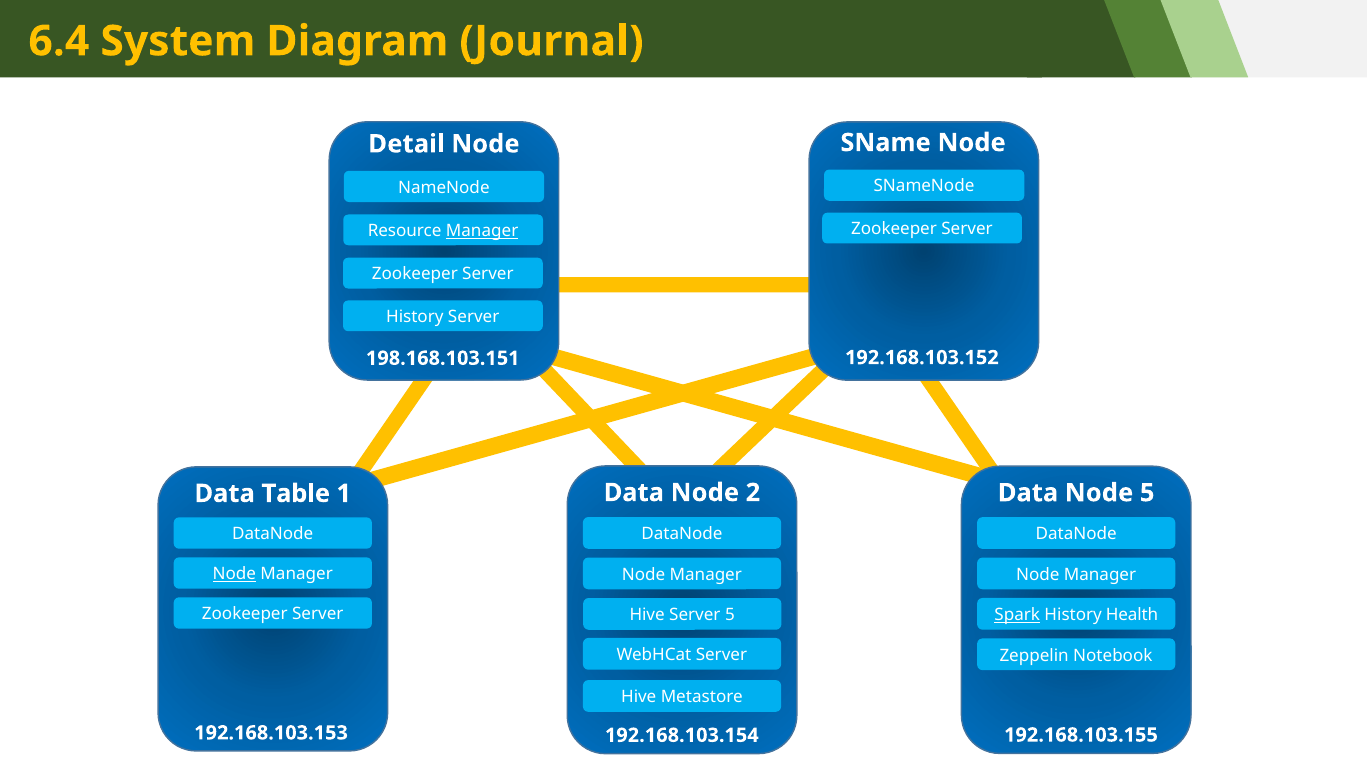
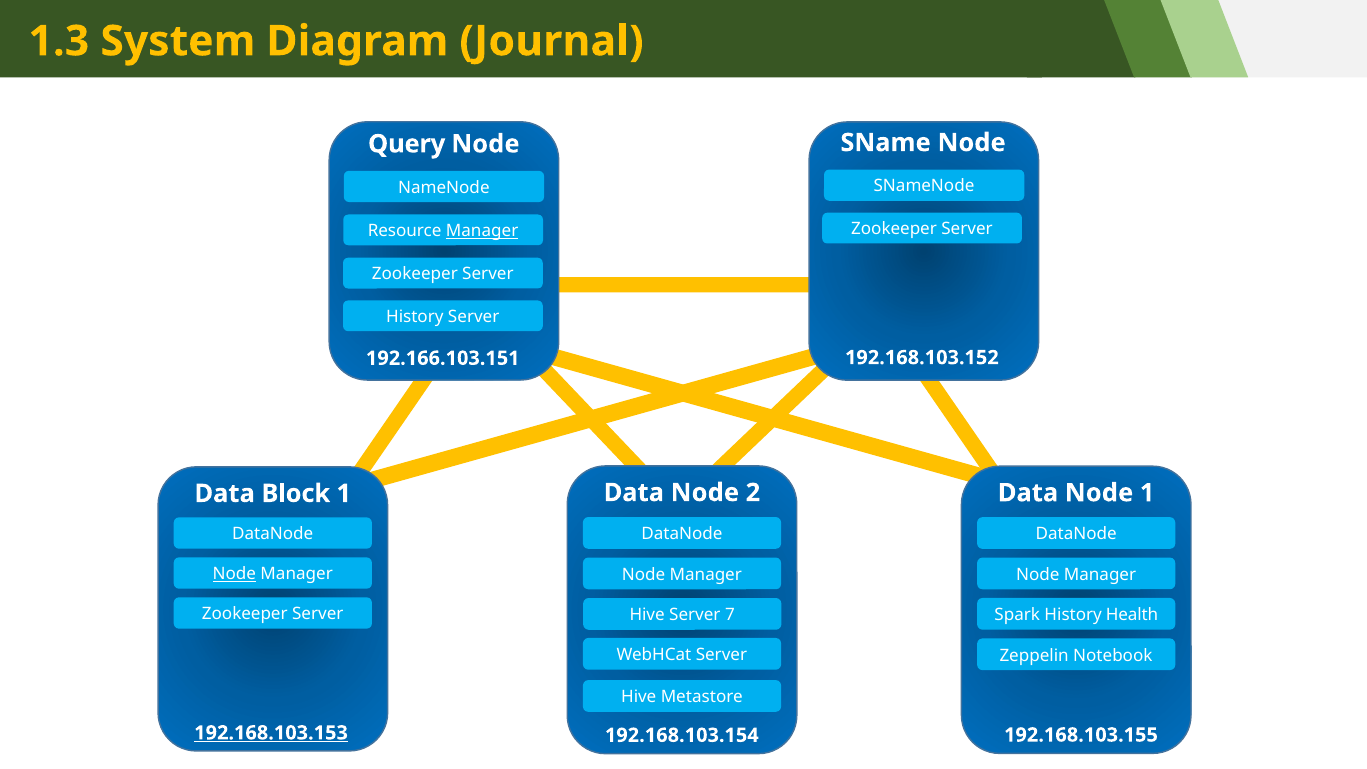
6.4: 6.4 -> 1.3
Detail: Detail -> Query
198.168.103.151: 198.168.103.151 -> 192.166.103.151
Node 5: 5 -> 1
Table: Table -> Block
Spark underline: present -> none
Server 5: 5 -> 7
192.168.103.153 underline: none -> present
